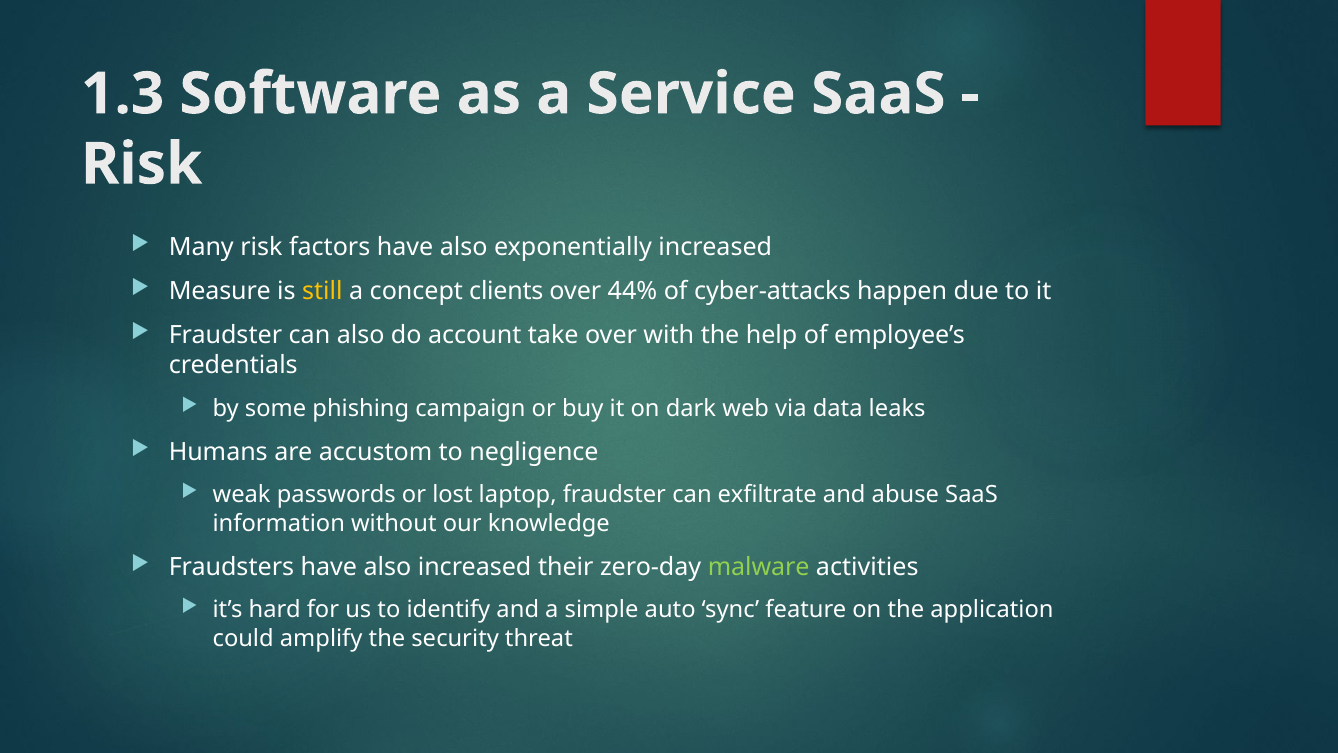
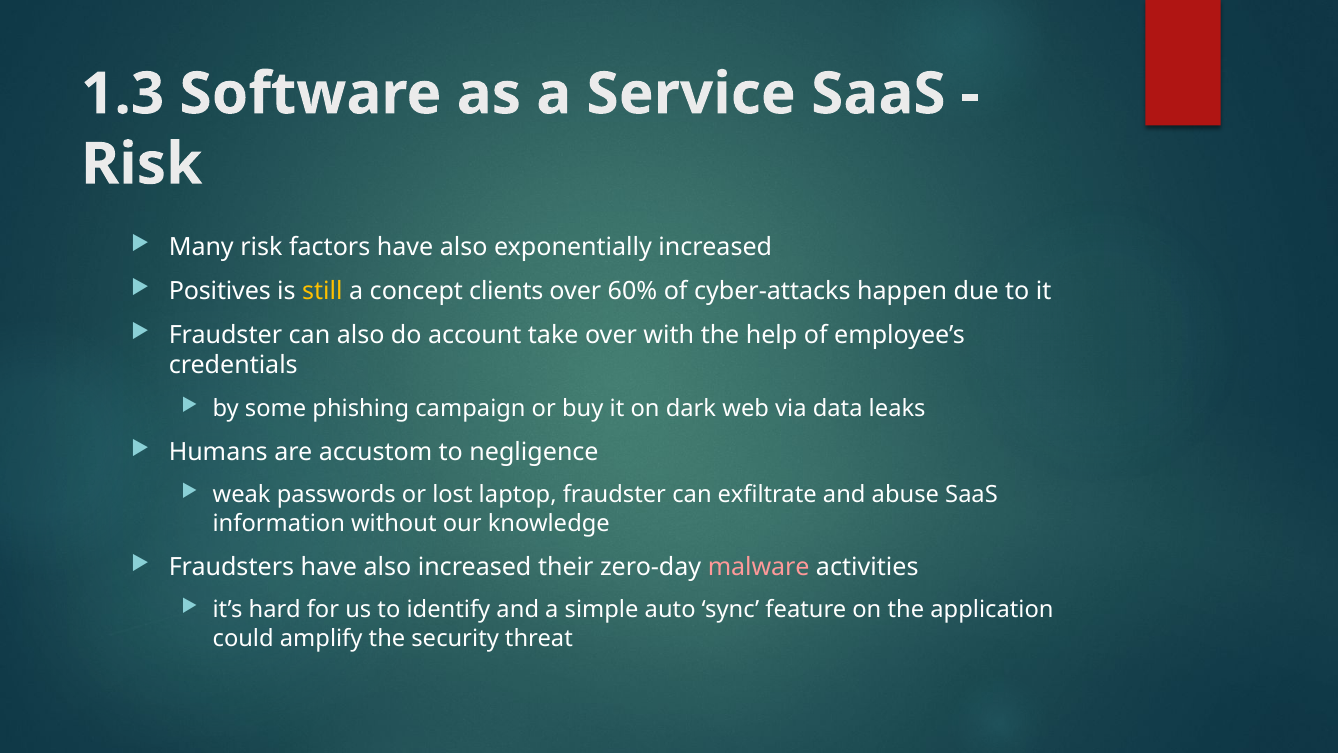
Measure: Measure -> Positives
44%: 44% -> 60%
malware colour: light green -> pink
